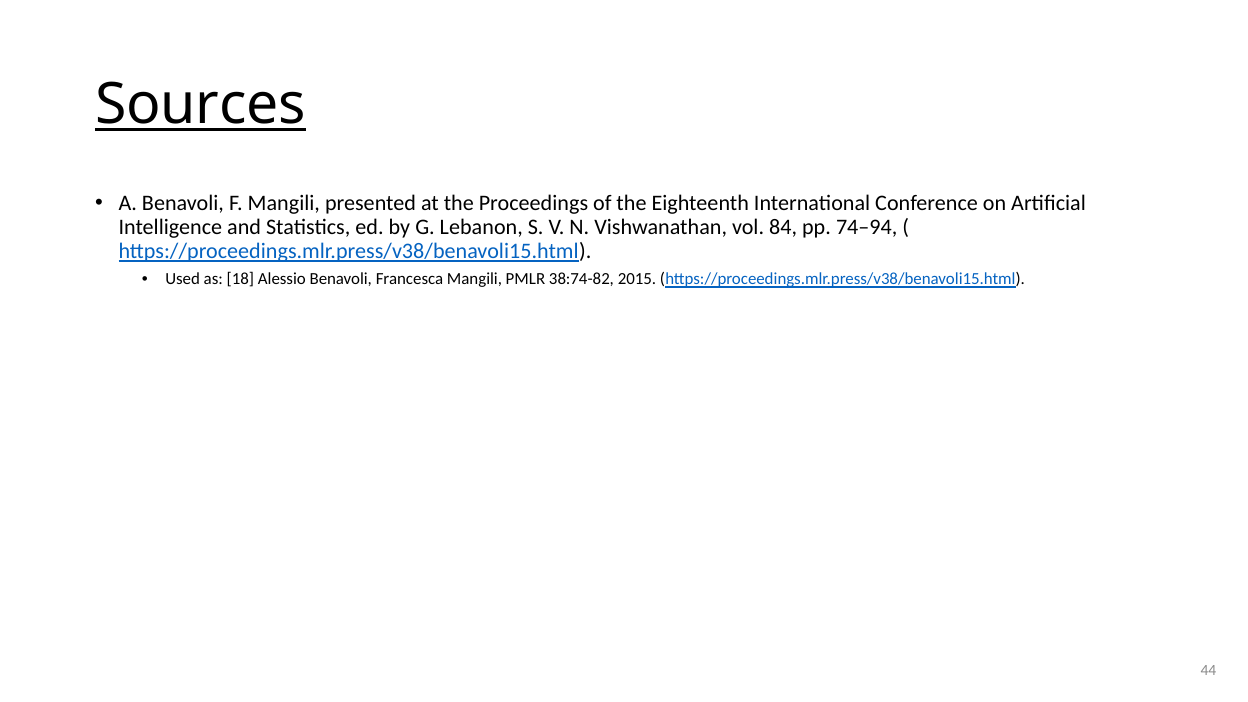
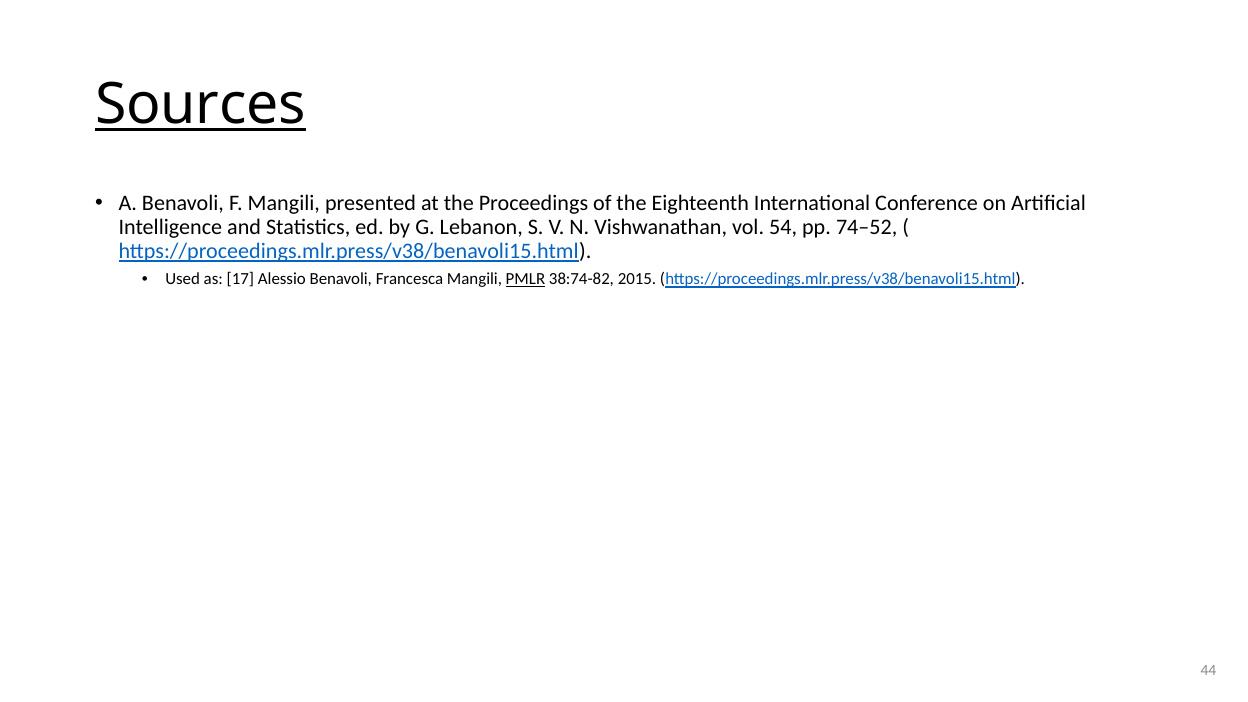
84: 84 -> 54
74–94: 74–94 -> 74–52
18: 18 -> 17
PMLR underline: none -> present
